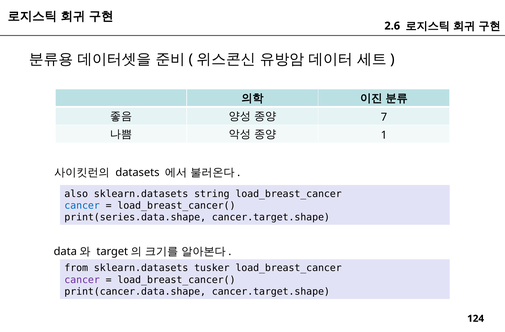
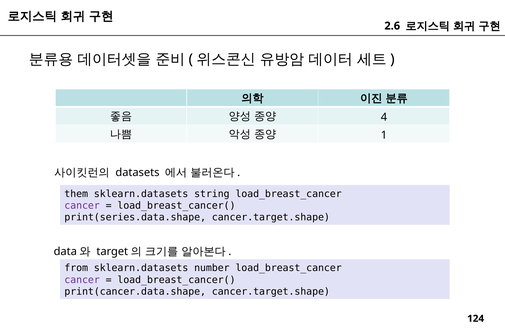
7: 7 -> 4
also: also -> them
cancer at (82, 205) colour: blue -> purple
tusker: tusker -> number
